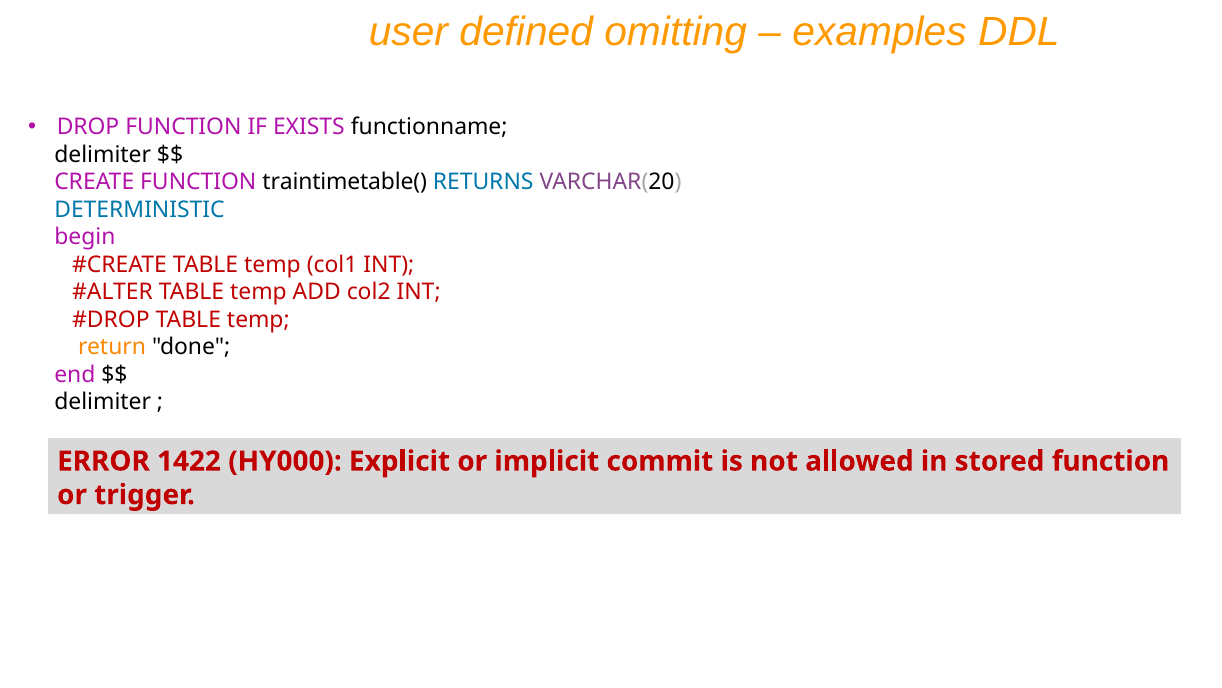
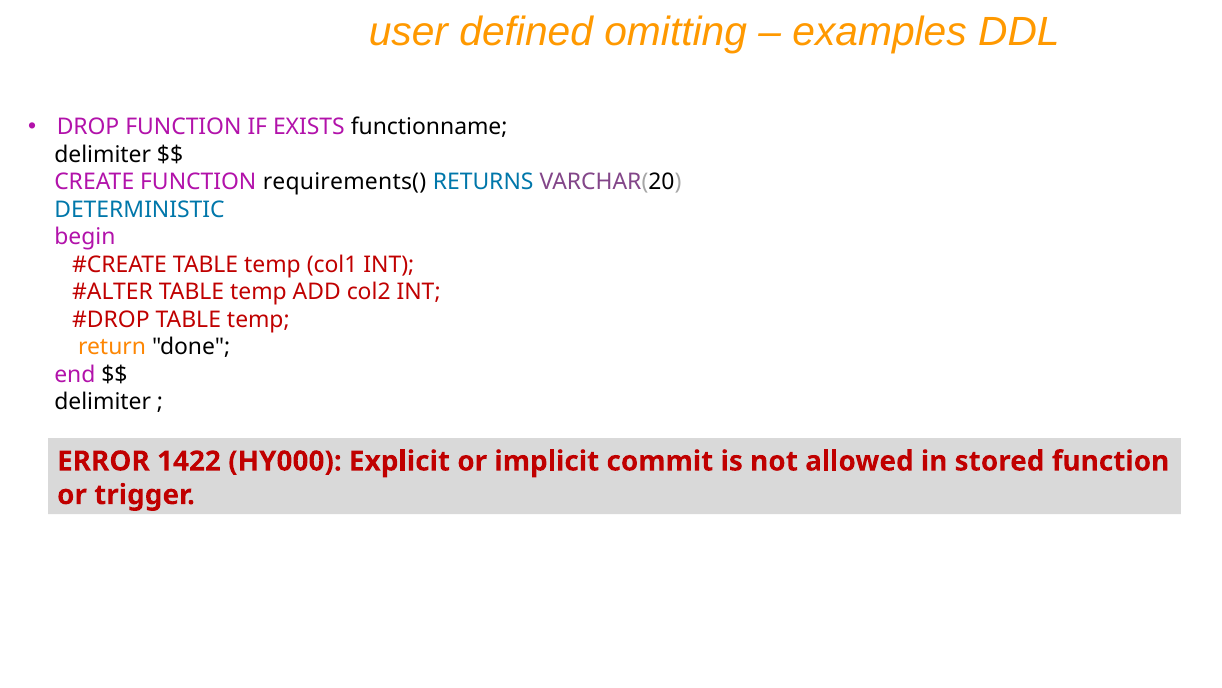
traintimetable(: traintimetable( -> requirements(
